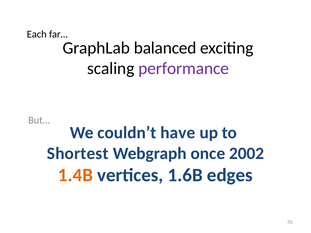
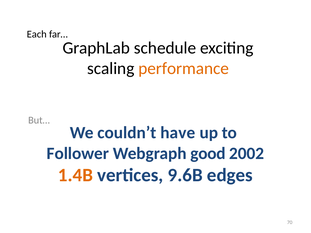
balanced: balanced -> schedule
performance colour: purple -> orange
Shortest: Shortest -> Follower
once: once -> good
1.6B: 1.6B -> 9.6B
